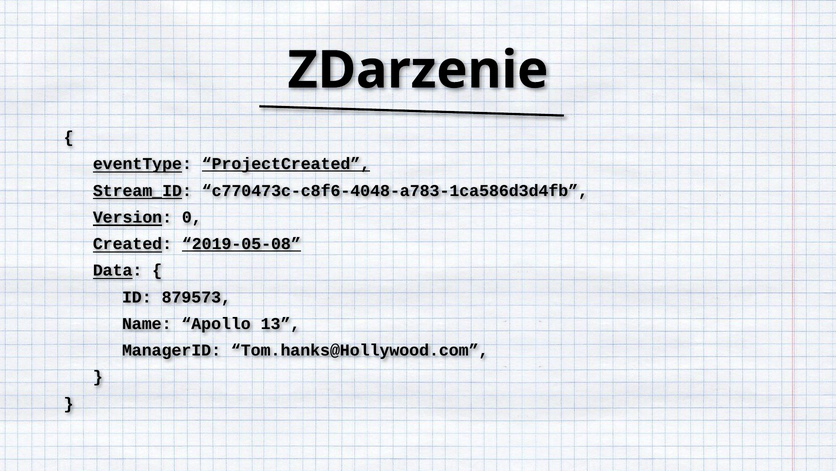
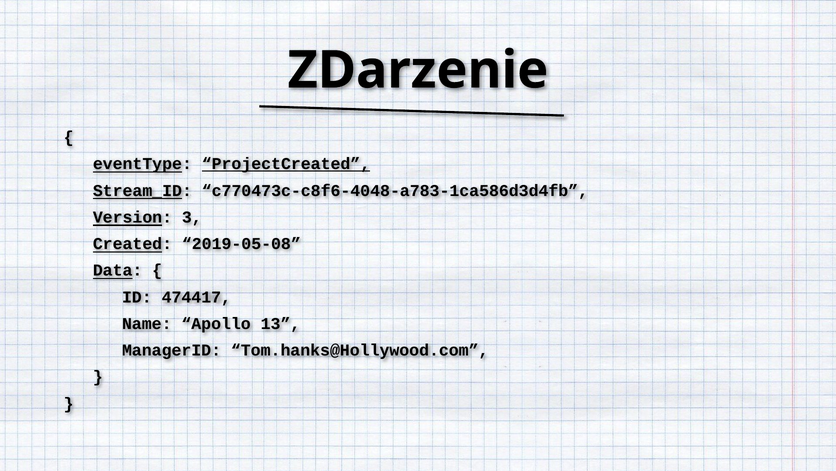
0: 0 -> 3
2019-05-08 underline: present -> none
879573: 879573 -> 474417
